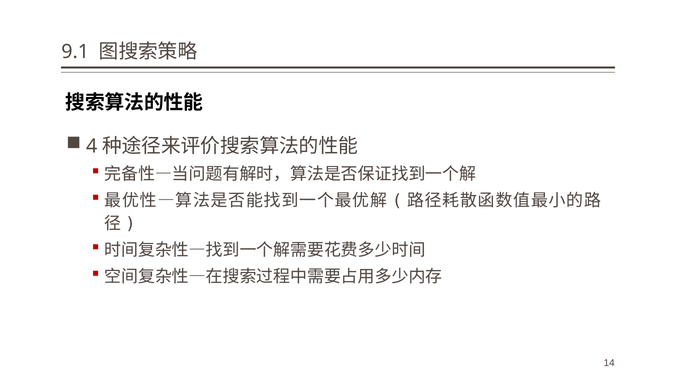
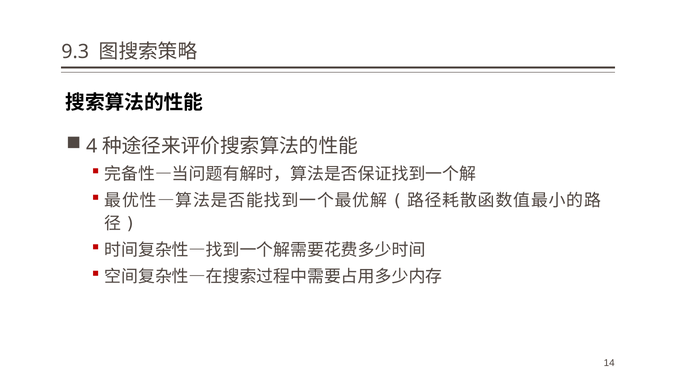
9.1: 9.1 -> 9.3
